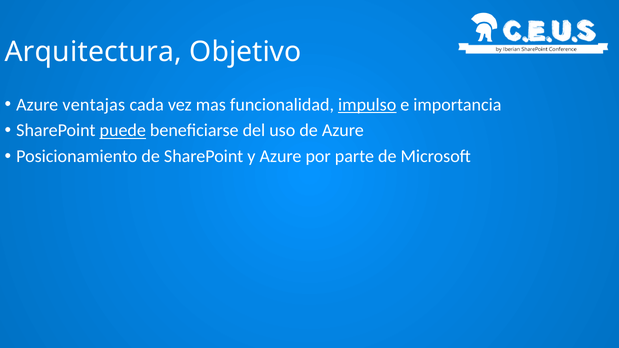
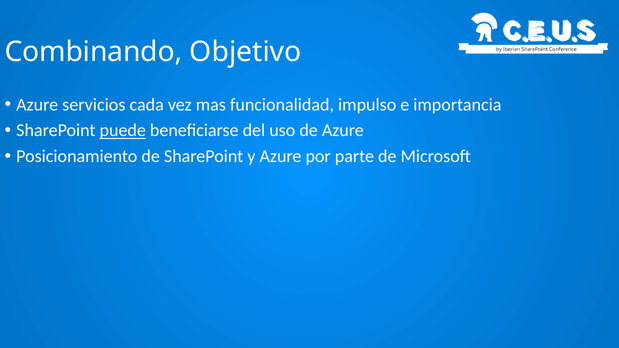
Arquitectura: Arquitectura -> Combinando
ventajas: ventajas -> servicios
impulso underline: present -> none
